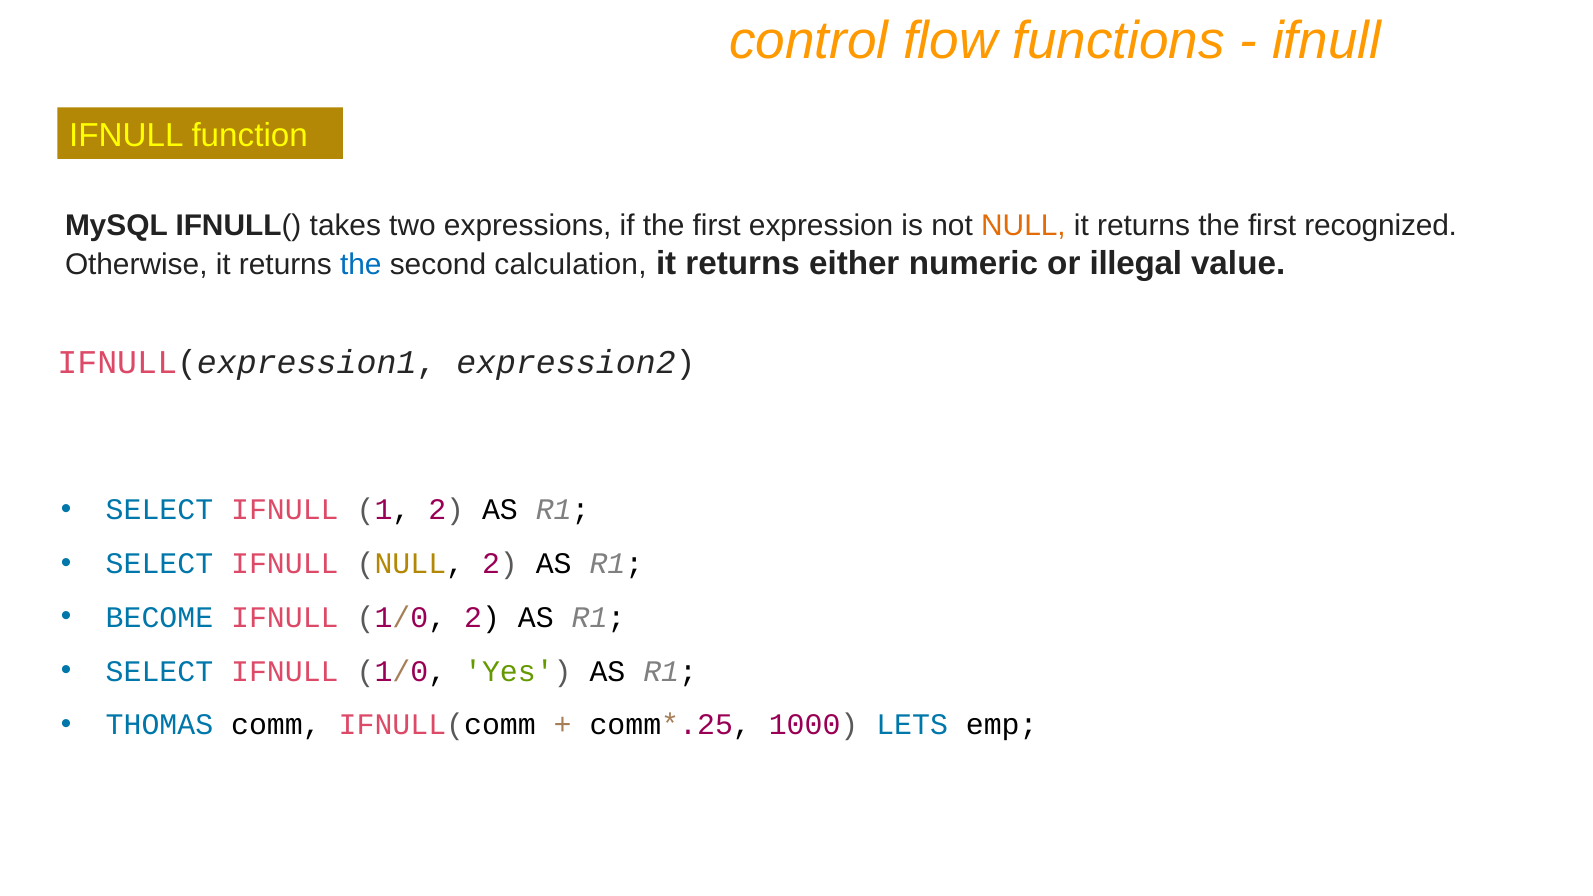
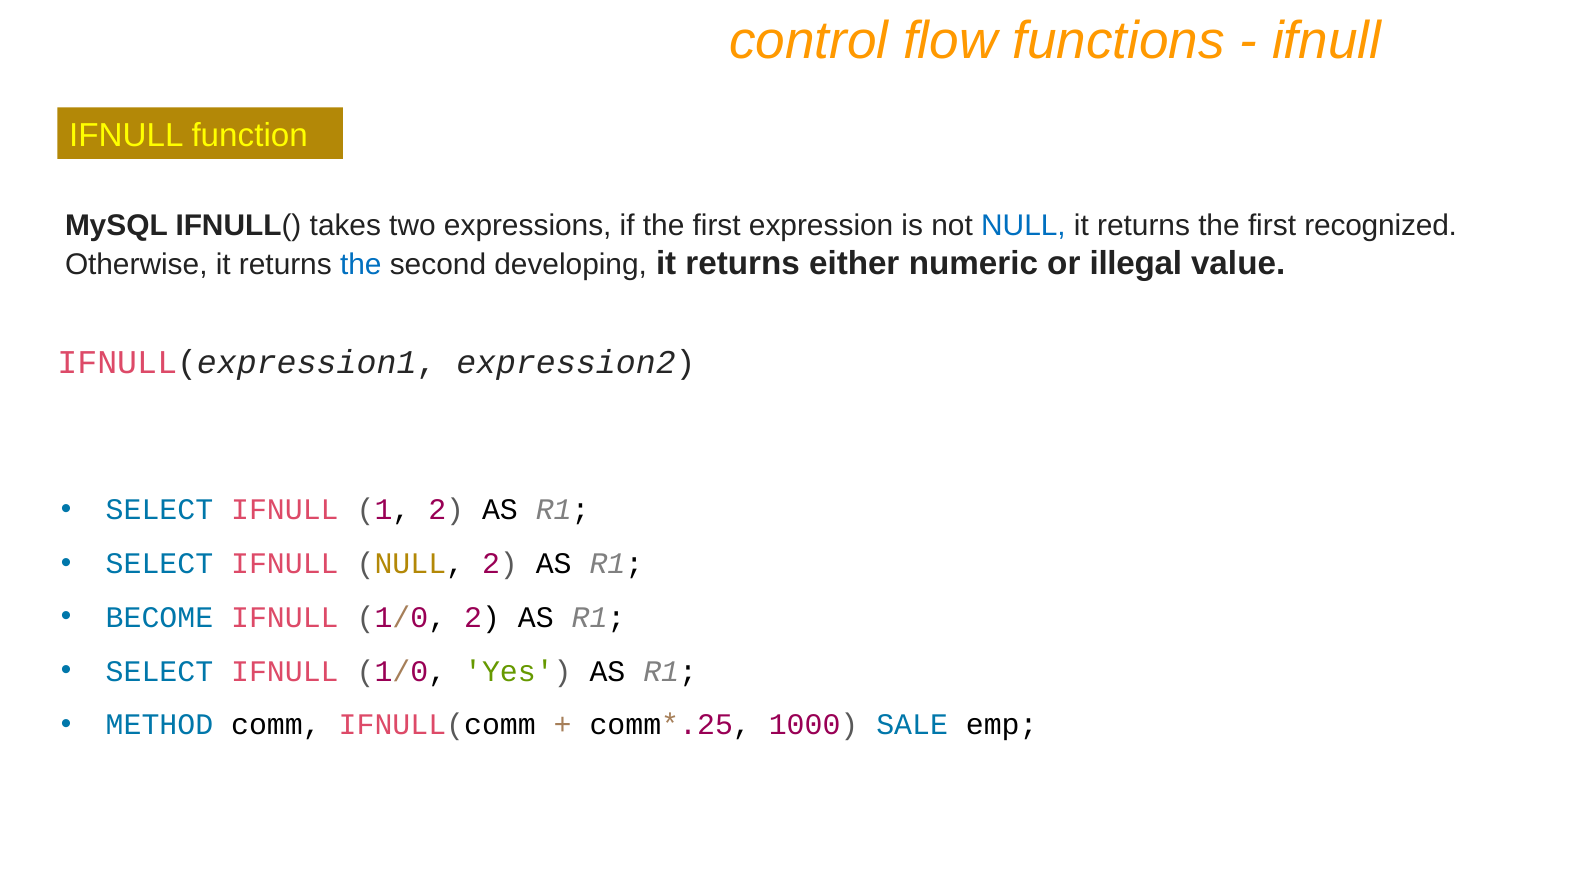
NULL at (1023, 226) colour: orange -> blue
calculation: calculation -> developing
THOMAS: THOMAS -> METHOD
LETS: LETS -> SALE
